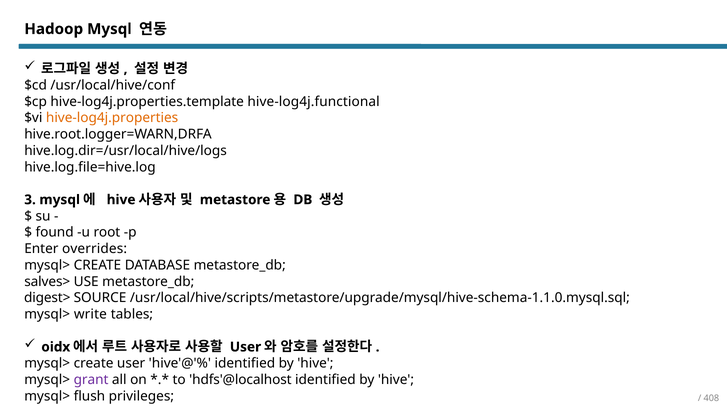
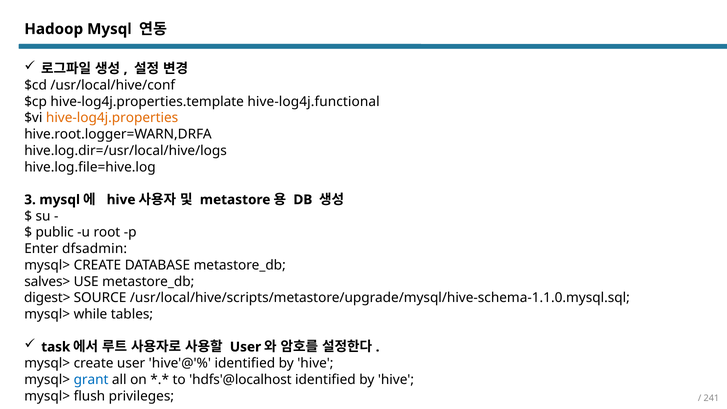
found: found -> public
overrides: overrides -> dfsadmin
write: write -> while
oidx: oidx -> task
grant colour: purple -> blue
408: 408 -> 241
